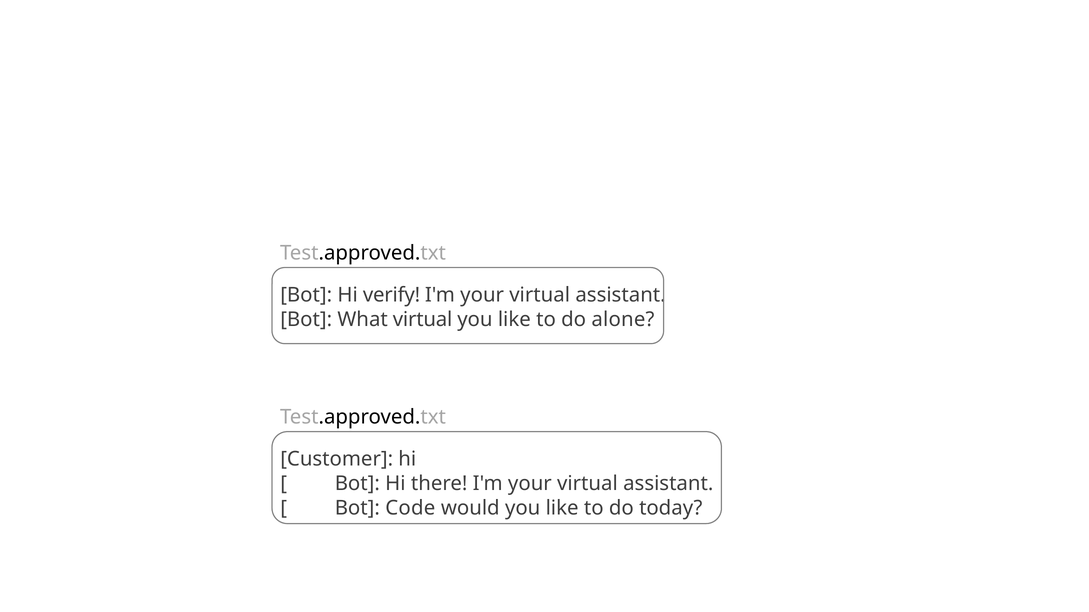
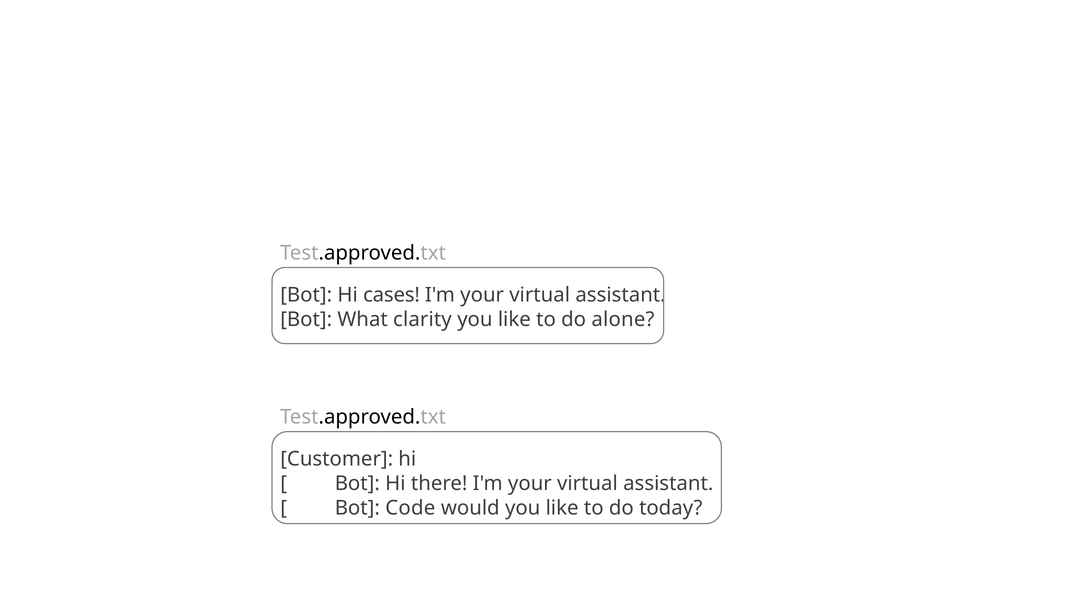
verify: verify -> cases
What virtual: virtual -> clarity
